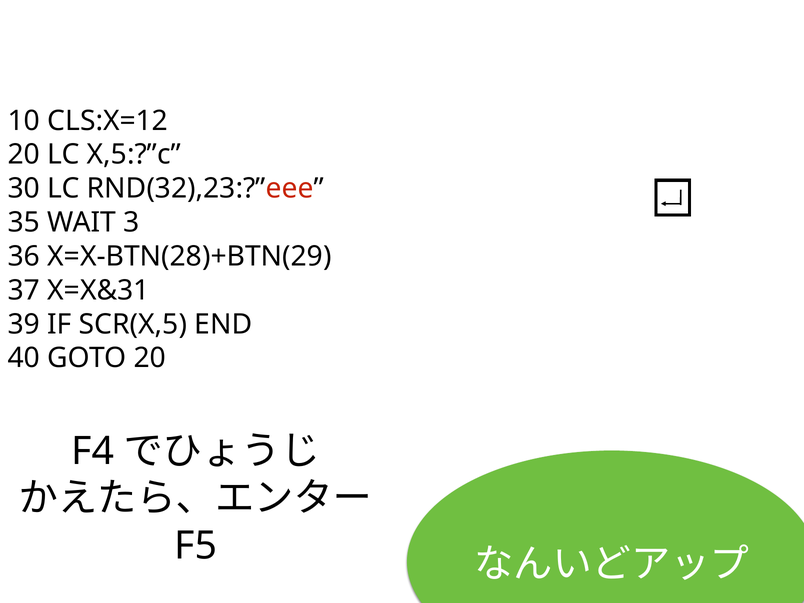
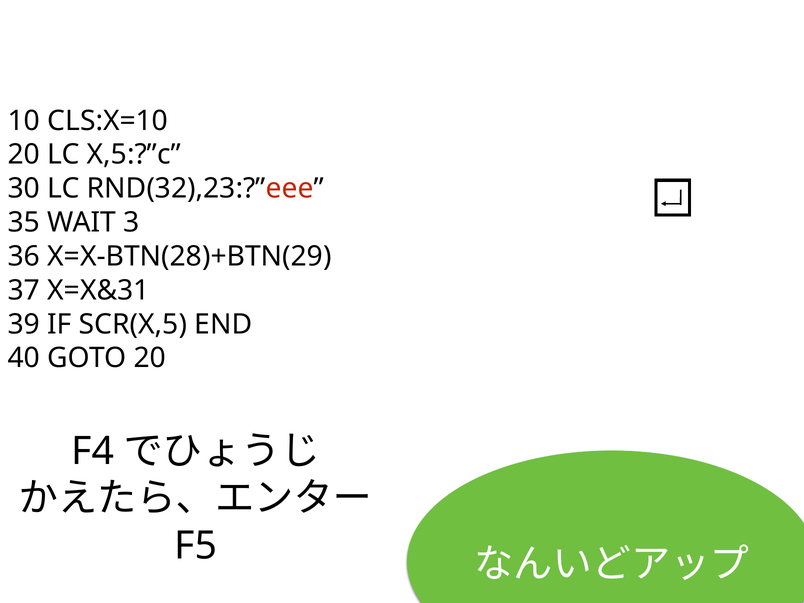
CLS:X=12: CLS:X=12 -> CLS:X=10
